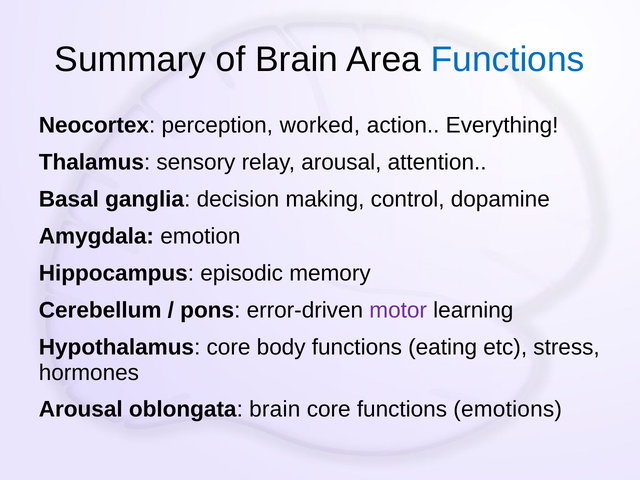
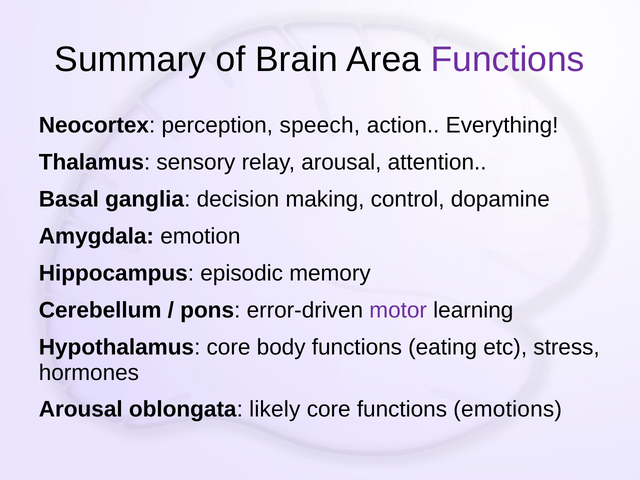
Functions at (508, 60) colour: blue -> purple
worked: worked -> speech
oblongata brain: brain -> likely
